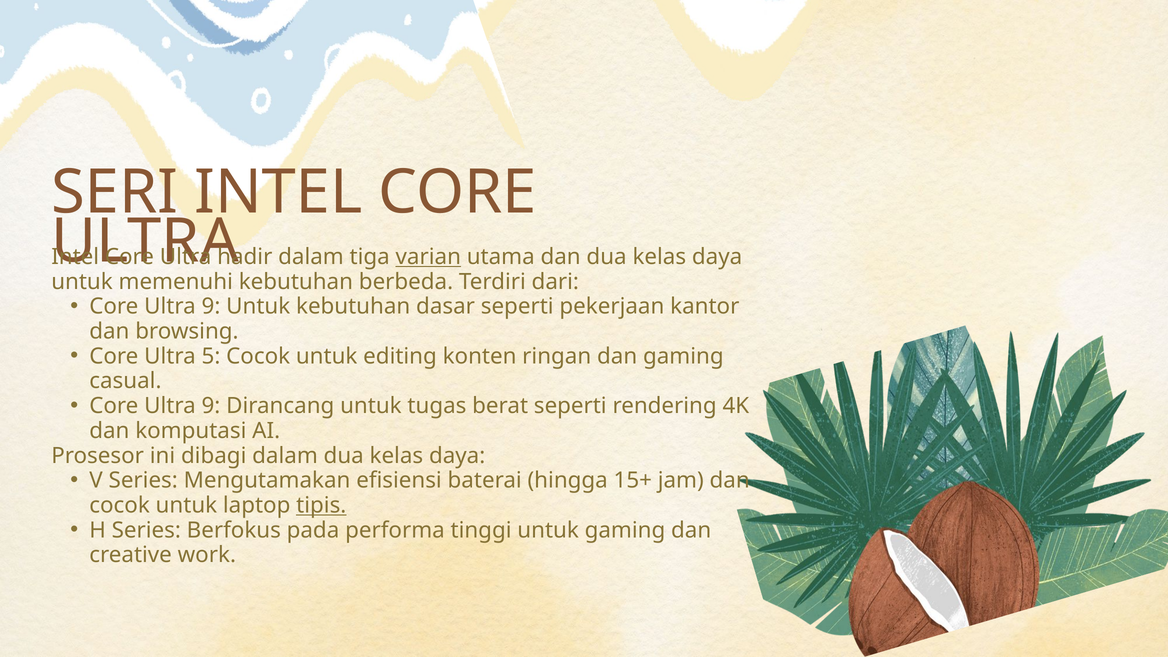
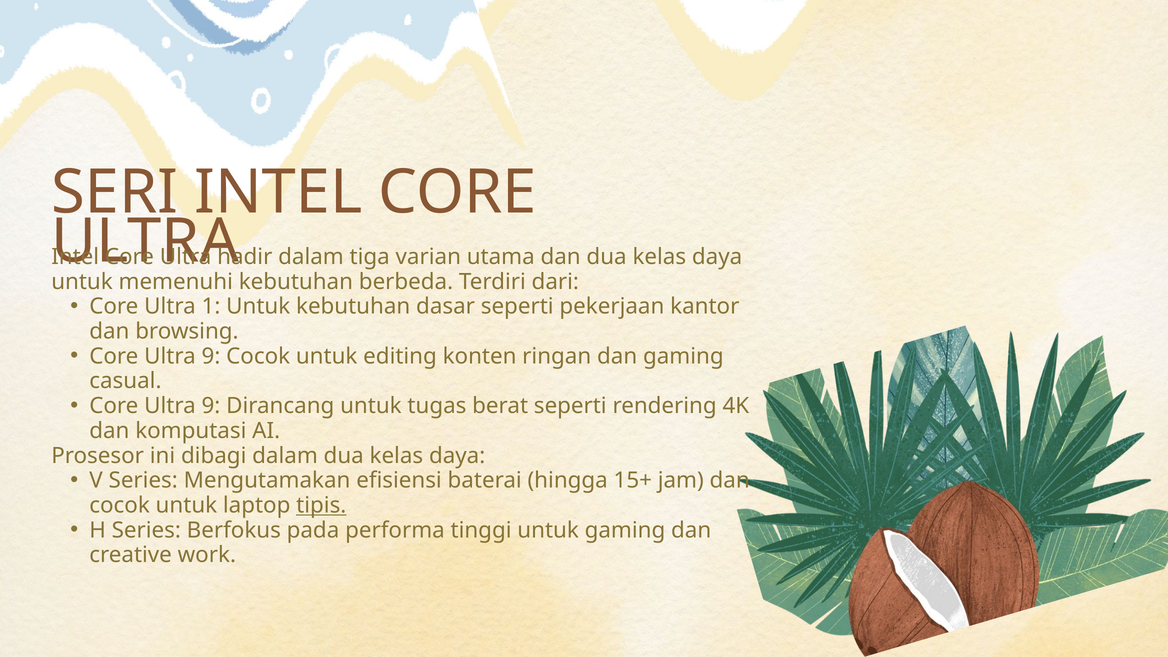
varian underline: present -> none
9 at (211, 307): 9 -> 1
5 at (211, 356): 5 -> 9
